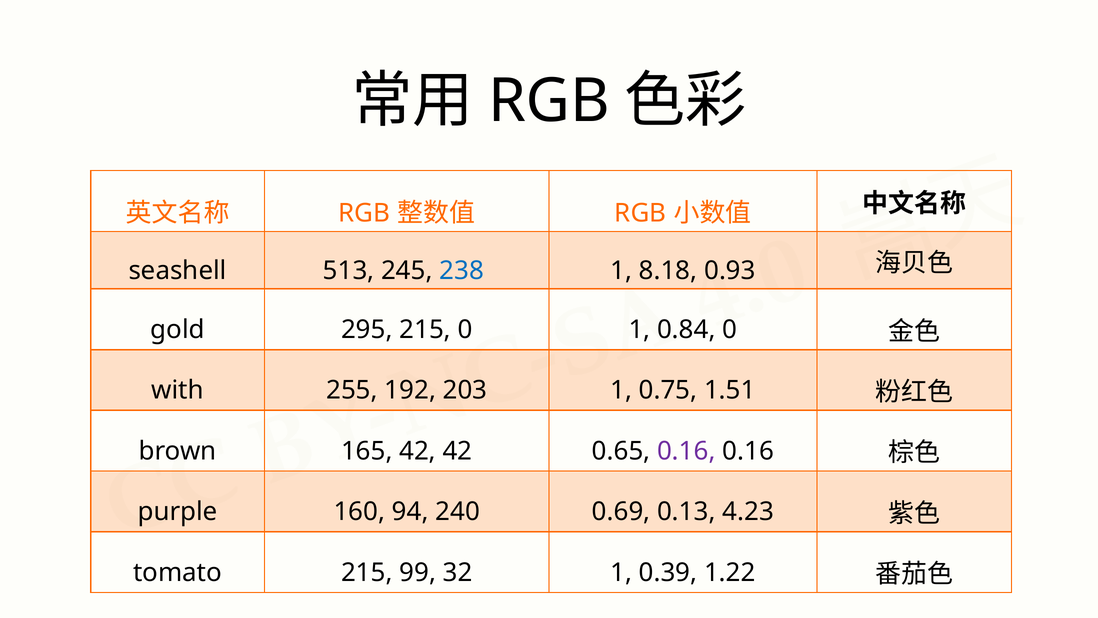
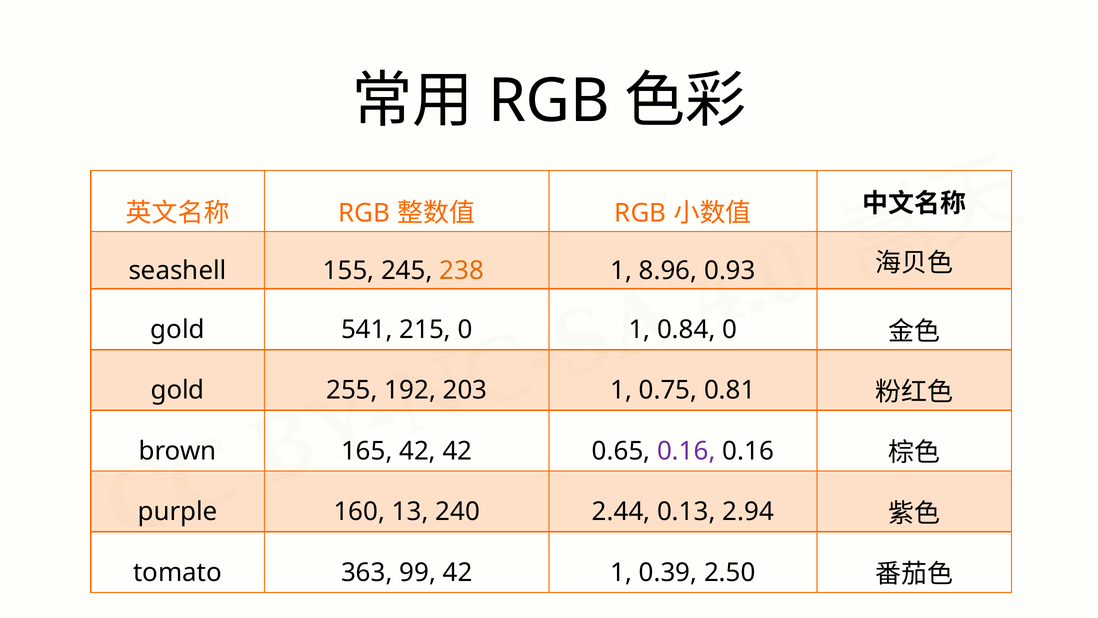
513: 513 -> 155
238 colour: blue -> orange
8.18: 8.18 -> 8.96
295: 295 -> 541
with at (178, 390): with -> gold
1.51: 1.51 -> 0.81
94: 94 -> 13
0.69: 0.69 -> 2.44
4.23: 4.23 -> 2.94
tomato 215: 215 -> 363
99 32: 32 -> 42
1.22: 1.22 -> 2.50
